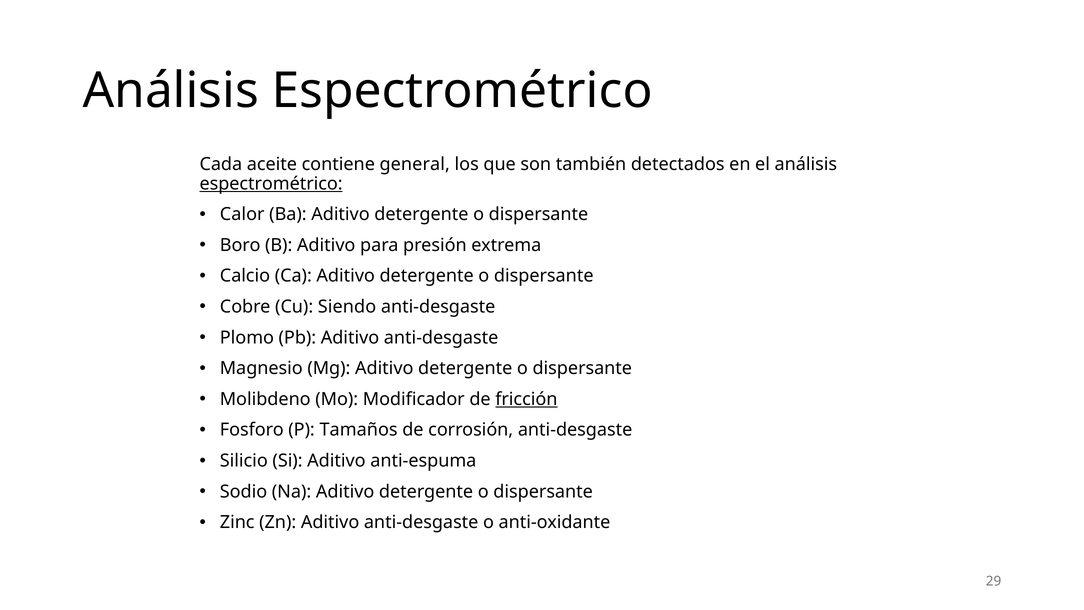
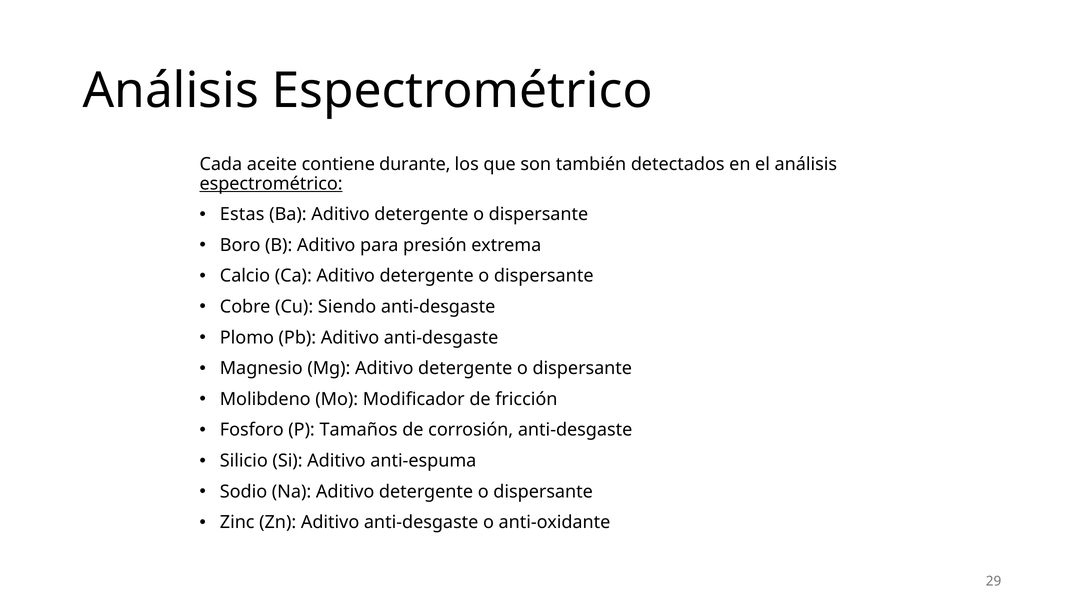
general: general -> durante
Calor: Calor -> Estas
fricción underline: present -> none
